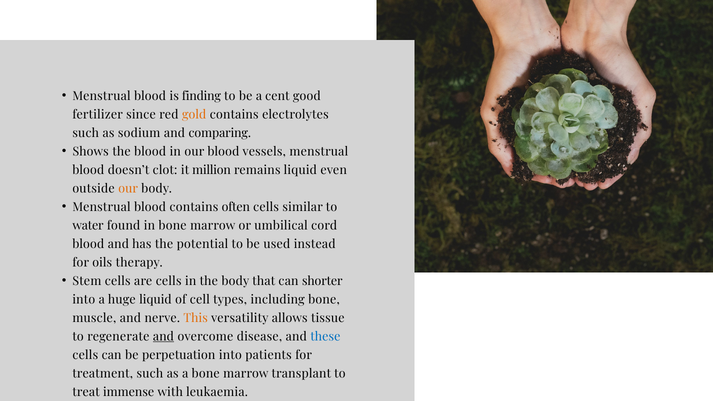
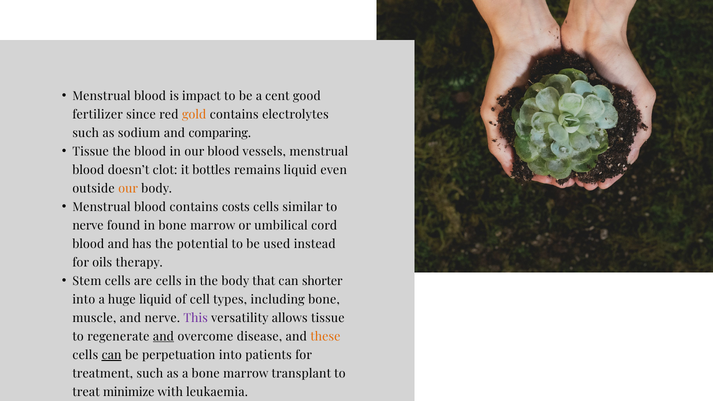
finding: finding -> impact
Shows at (91, 152): Shows -> Tissue
million: million -> bottles
often: often -> costs
water at (88, 226): water -> nerve
This colour: orange -> purple
these colour: blue -> orange
can at (112, 355) underline: none -> present
immense: immense -> minimize
